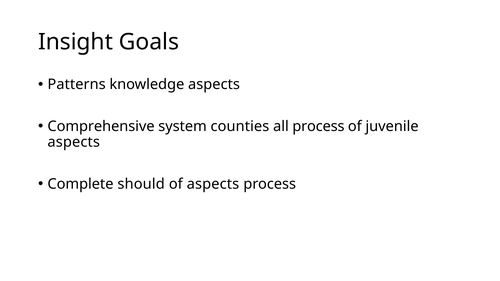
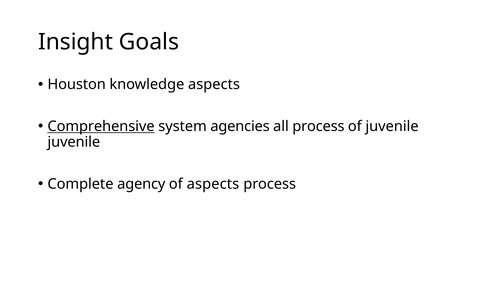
Patterns: Patterns -> Houston
Comprehensive underline: none -> present
counties: counties -> agencies
aspects at (74, 142): aspects -> juvenile
should: should -> agency
